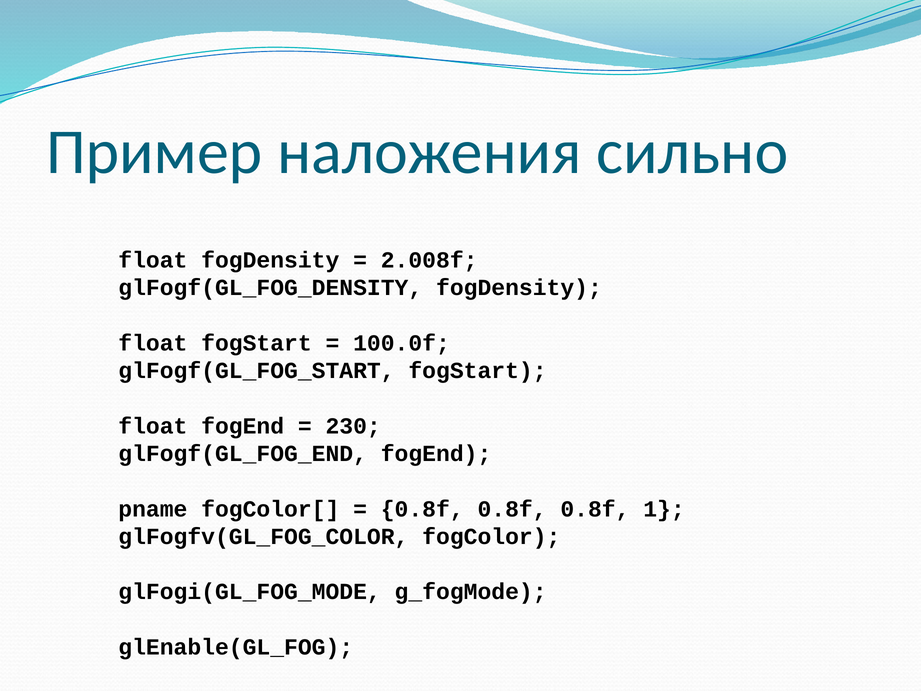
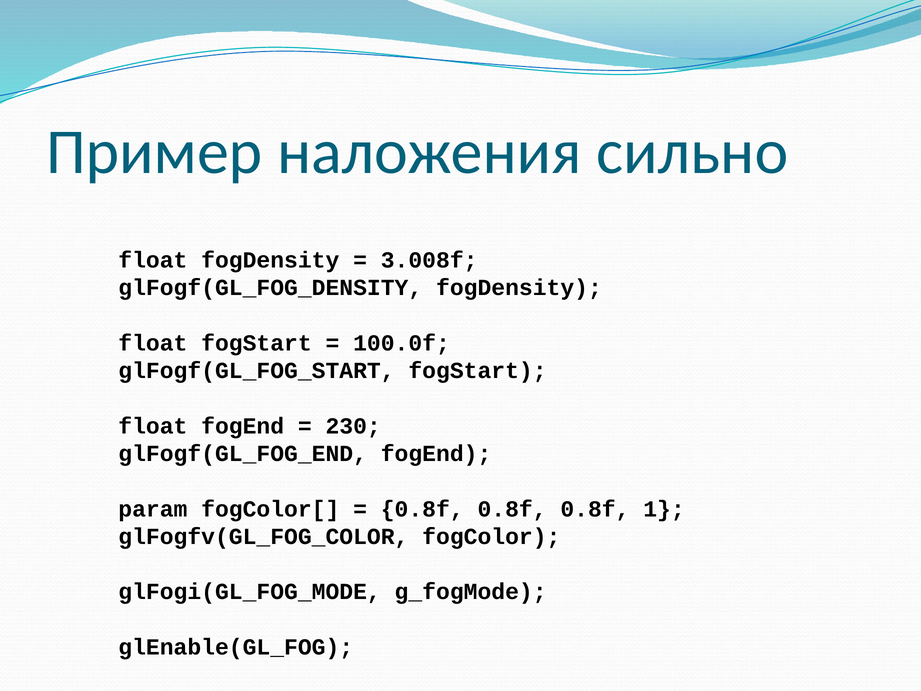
2.008f: 2.008f -> 3.008f
pname: pname -> param
